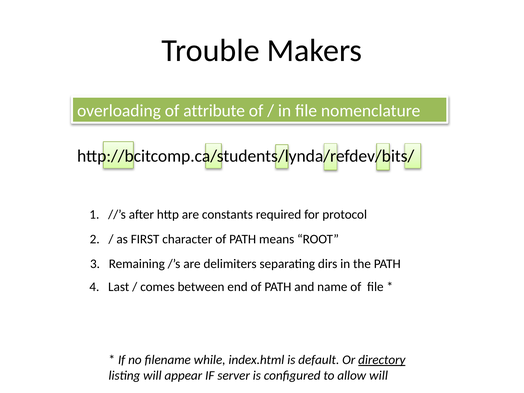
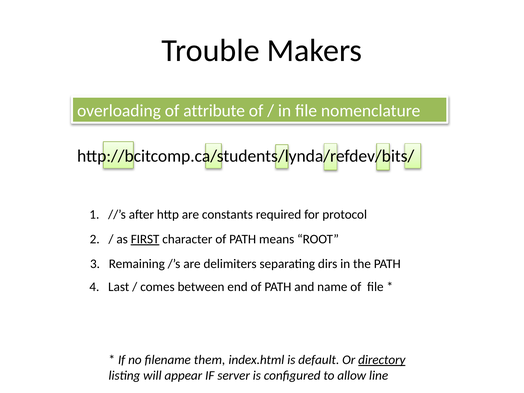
FIRST underline: none -> present
while: while -> them
allow will: will -> line
